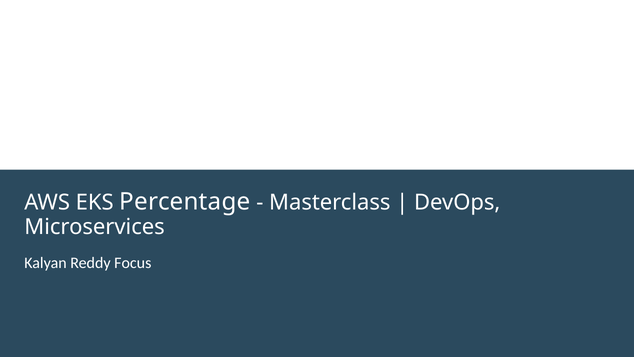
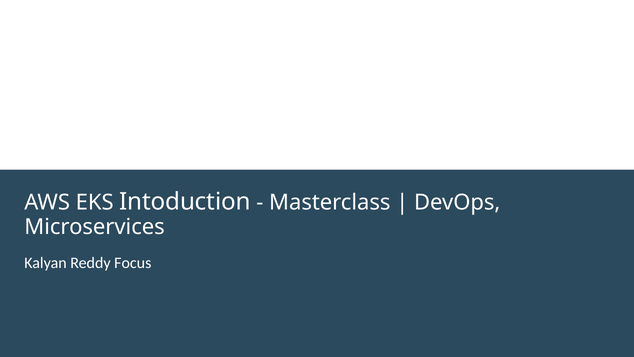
Percentage: Percentage -> Intoduction
